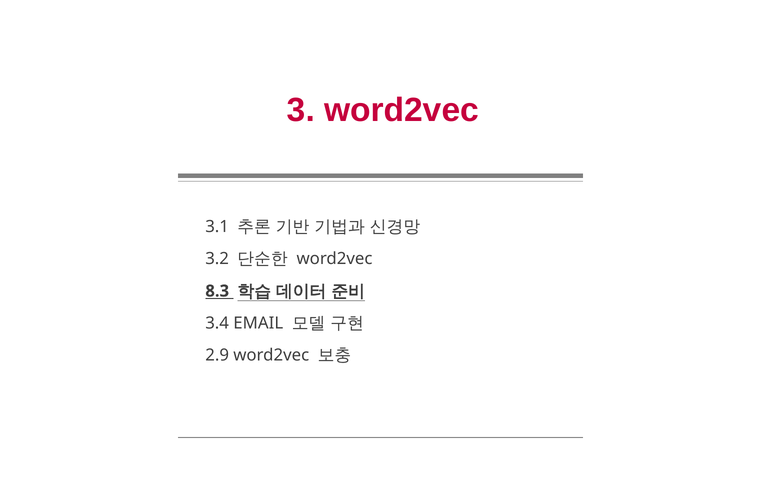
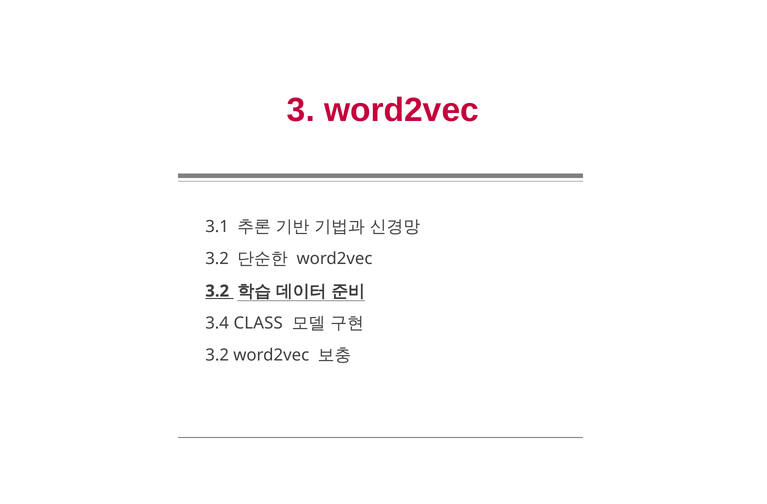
8.3 at (217, 291): 8.3 -> 3.2
EMAIL: EMAIL -> CLASS
2.9 at (217, 355): 2.9 -> 3.2
